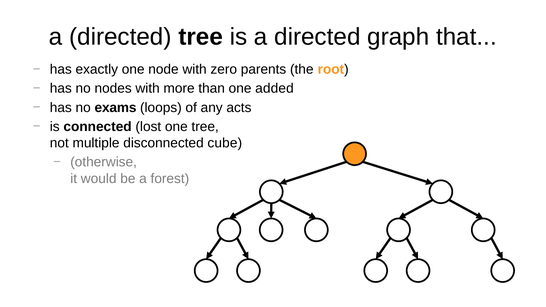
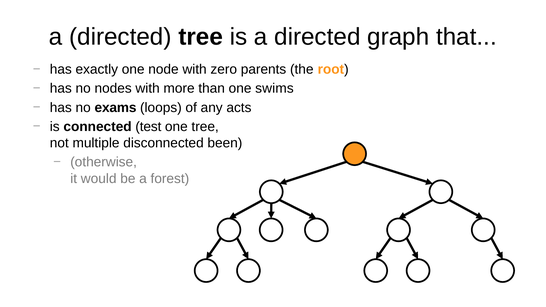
added: added -> swims
lost: lost -> test
cube: cube -> been
